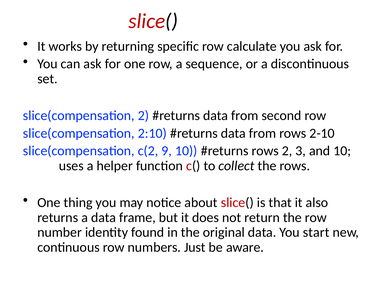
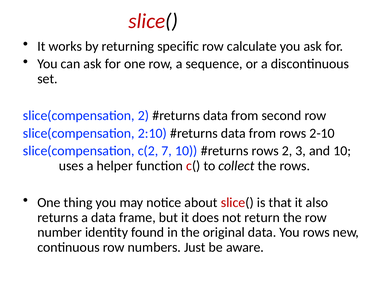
9: 9 -> 7
You start: start -> rows
